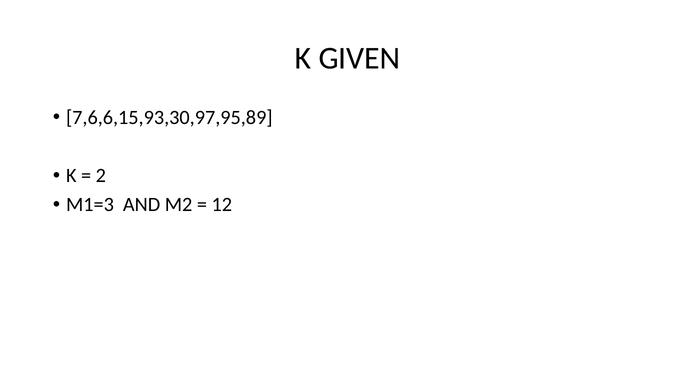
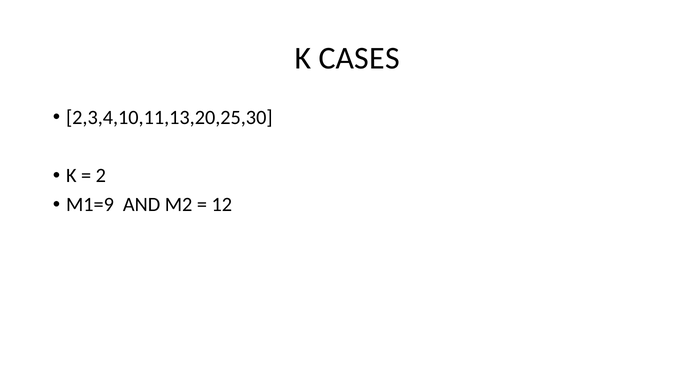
GIVEN: GIVEN -> CASES
7,6,6,15,93,30,97,95,89: 7,6,6,15,93,30,97,95,89 -> 2,3,4,10,11,13,20,25,30
M1=3: M1=3 -> M1=9
